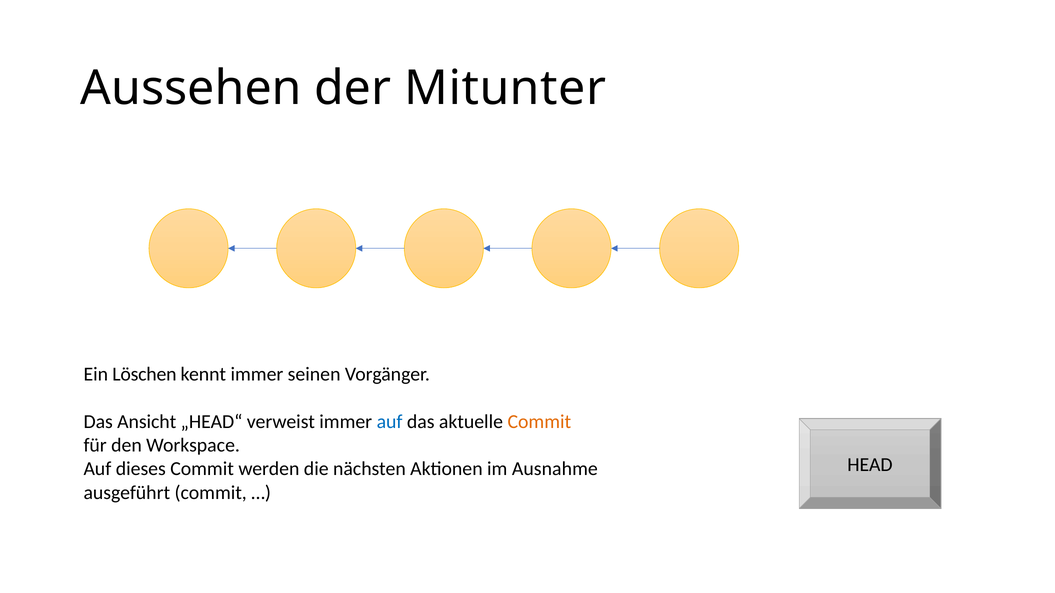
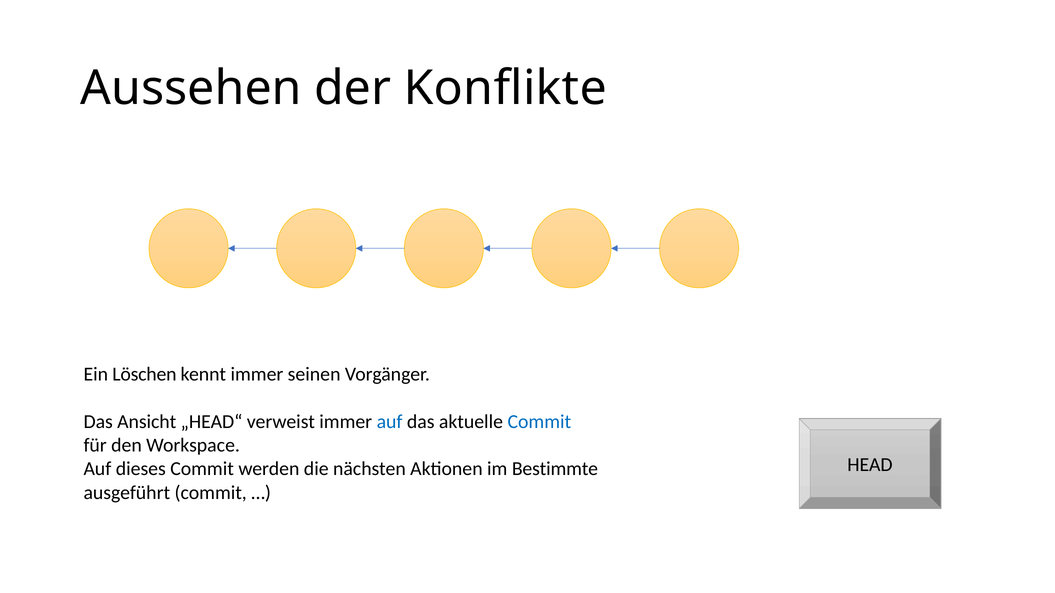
Mitunter: Mitunter -> Konflikte
Commit at (539, 422) colour: orange -> blue
Ausnahme: Ausnahme -> Bestimmte
